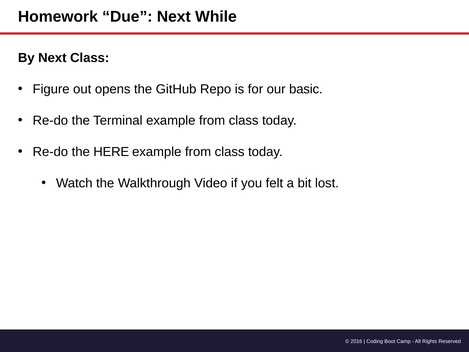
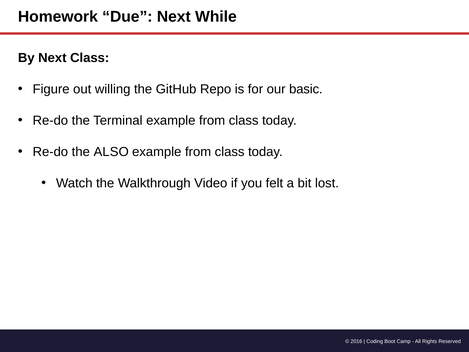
opens: opens -> willing
HERE: HERE -> ALSO
